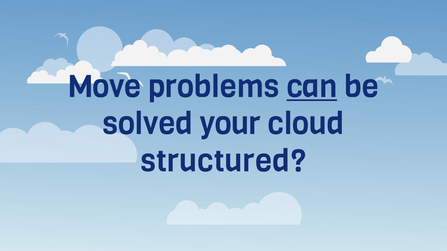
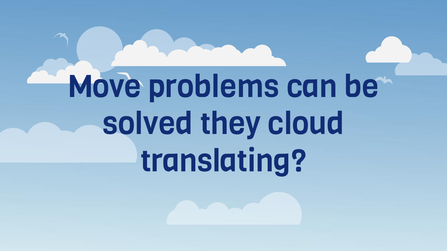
can underline: present -> none
your: your -> they
structured: structured -> translating
